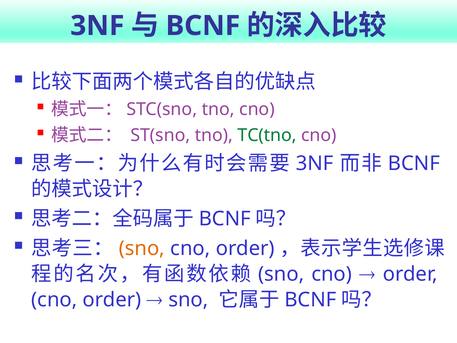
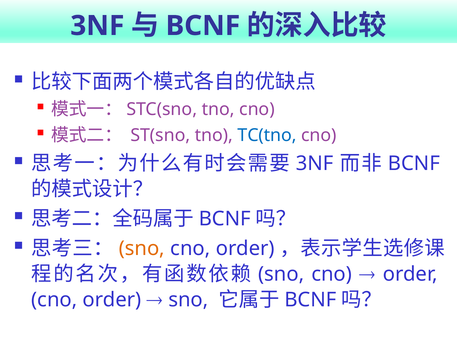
TC(tno colour: green -> blue
